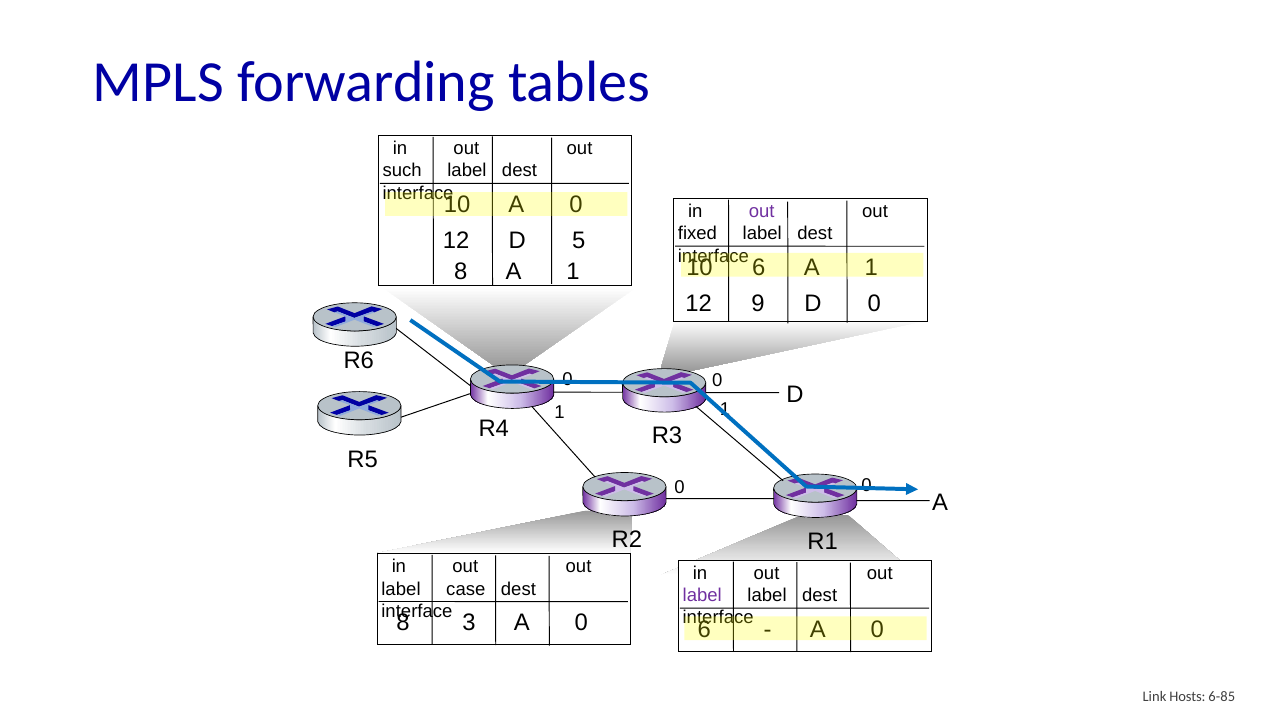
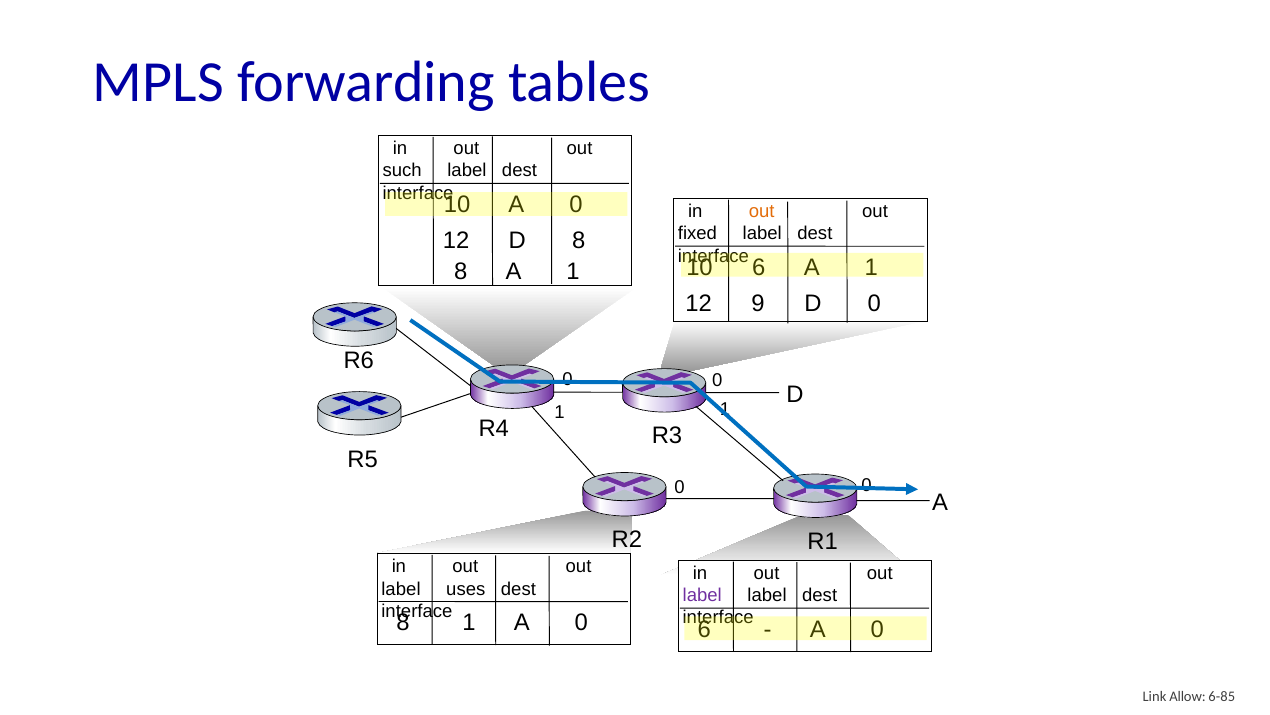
out at (762, 211) colour: purple -> orange
D 5: 5 -> 8
case: case -> uses
3 at (469, 622): 3 -> 1
Hosts: Hosts -> Allow
